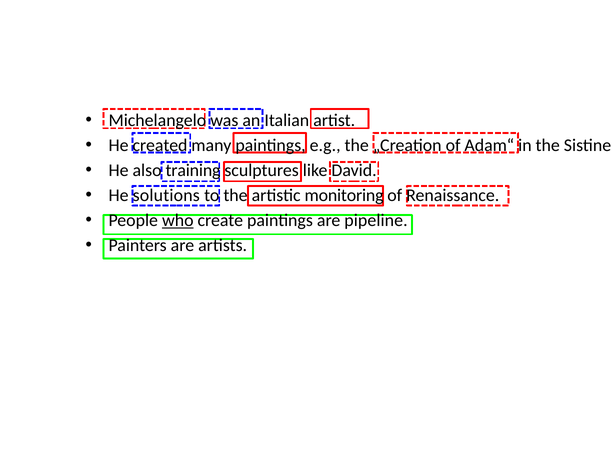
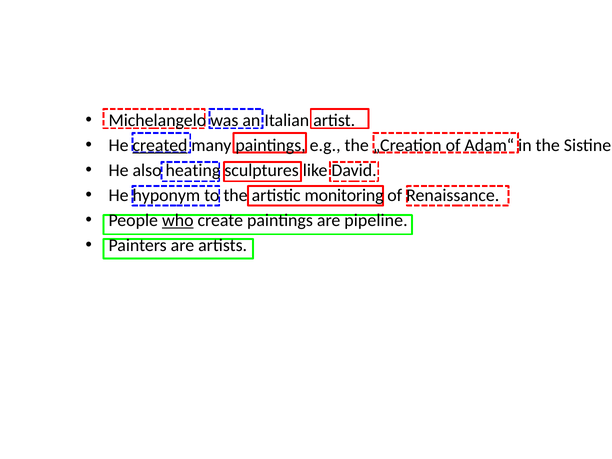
created underline: none -> present
training: training -> heating
solutions: solutions -> hyponym
